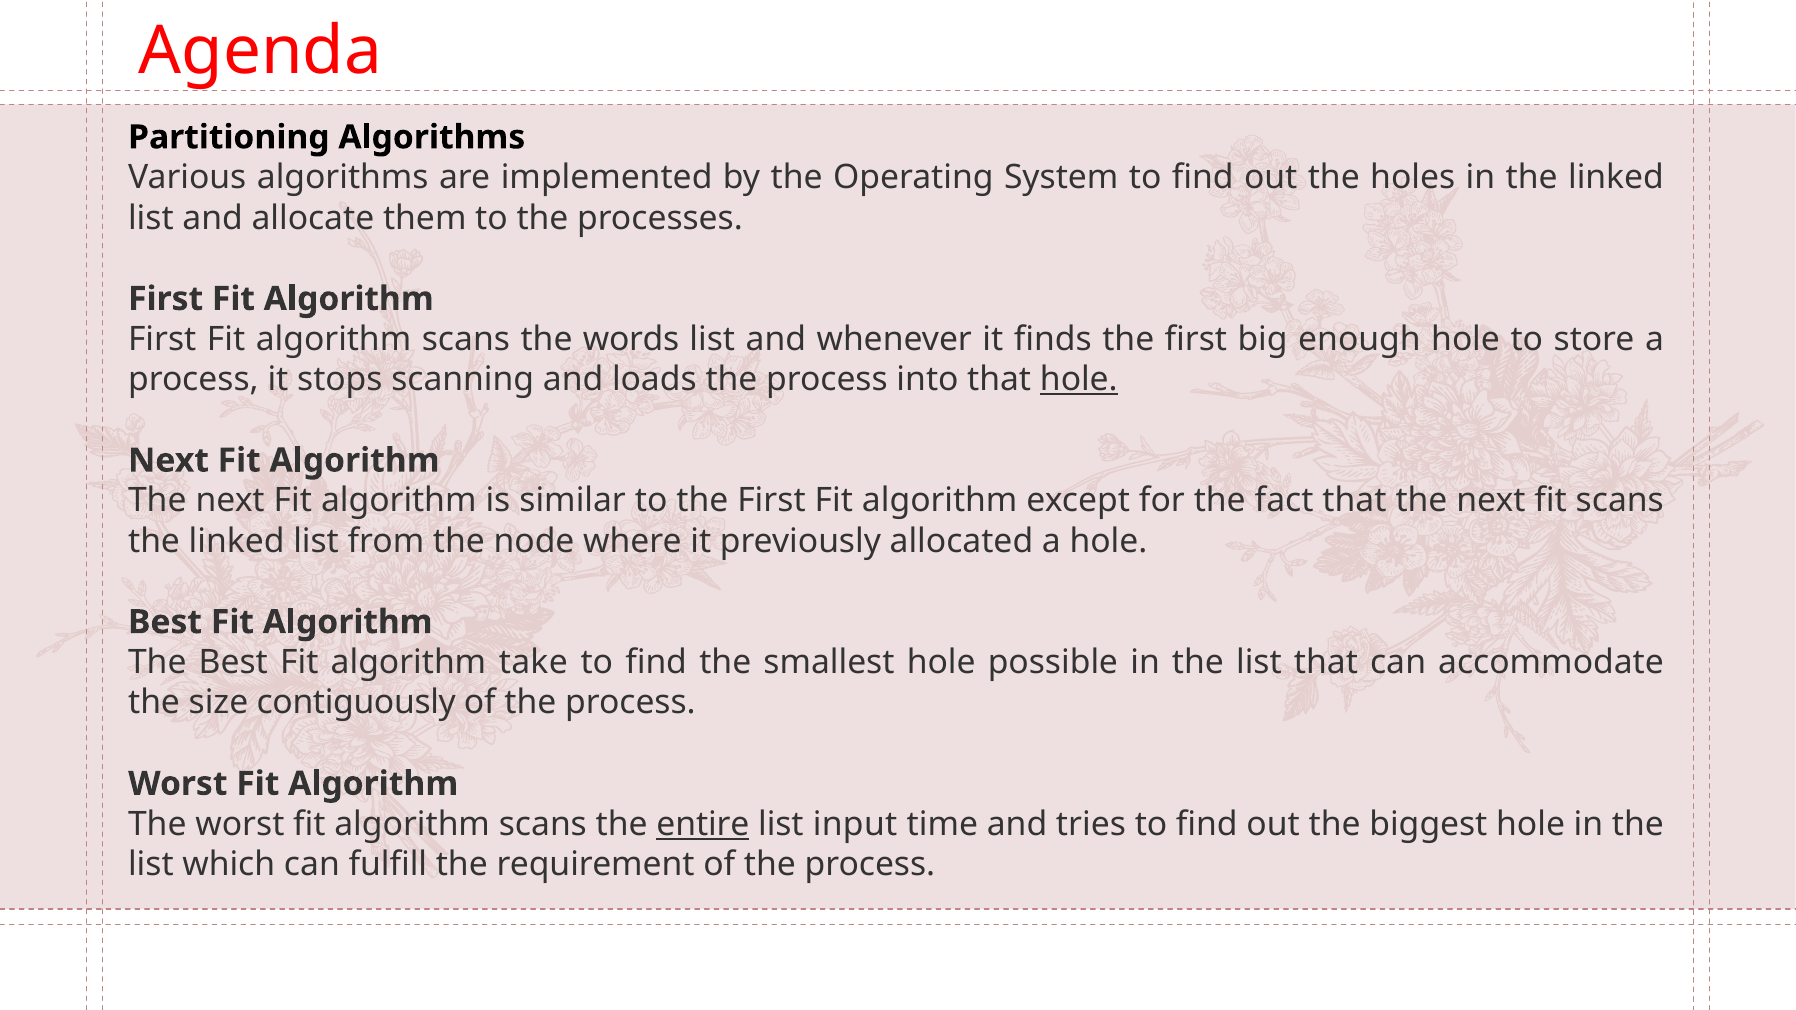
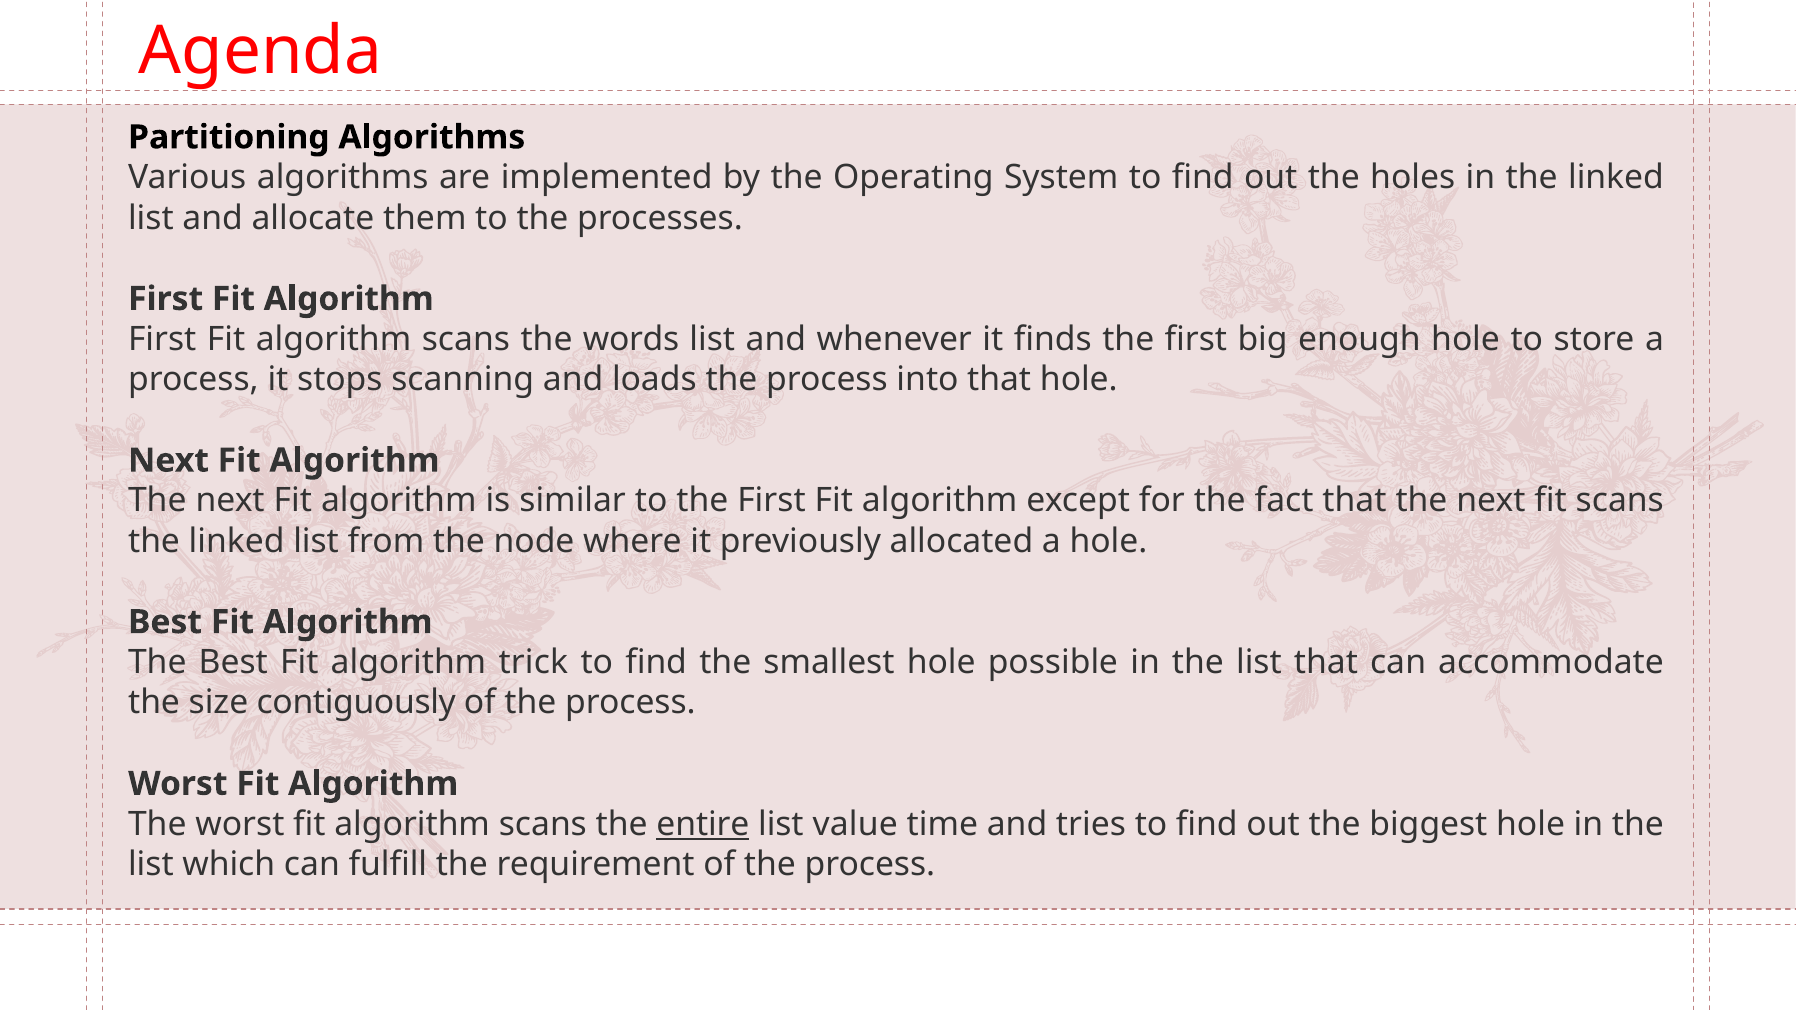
hole at (1079, 380) underline: present -> none
take: take -> trick
input: input -> value
